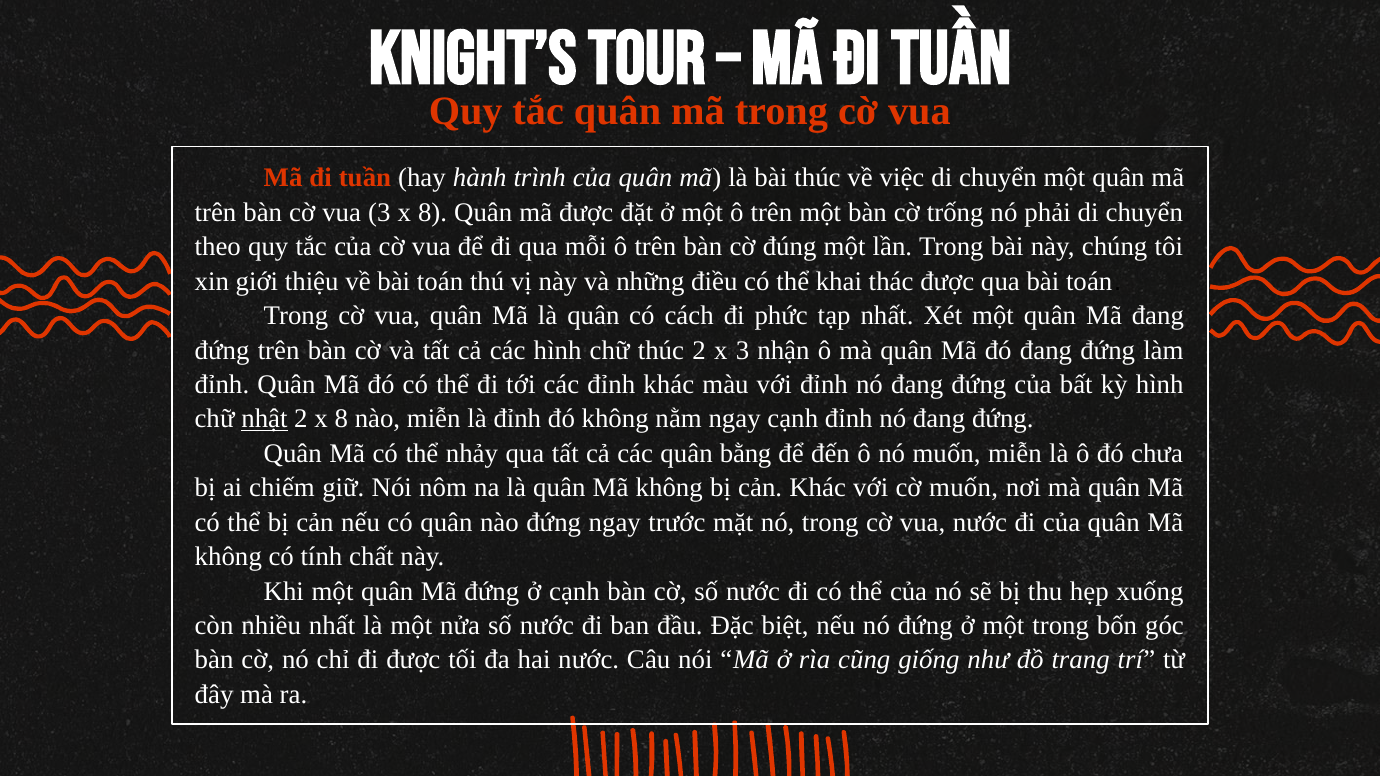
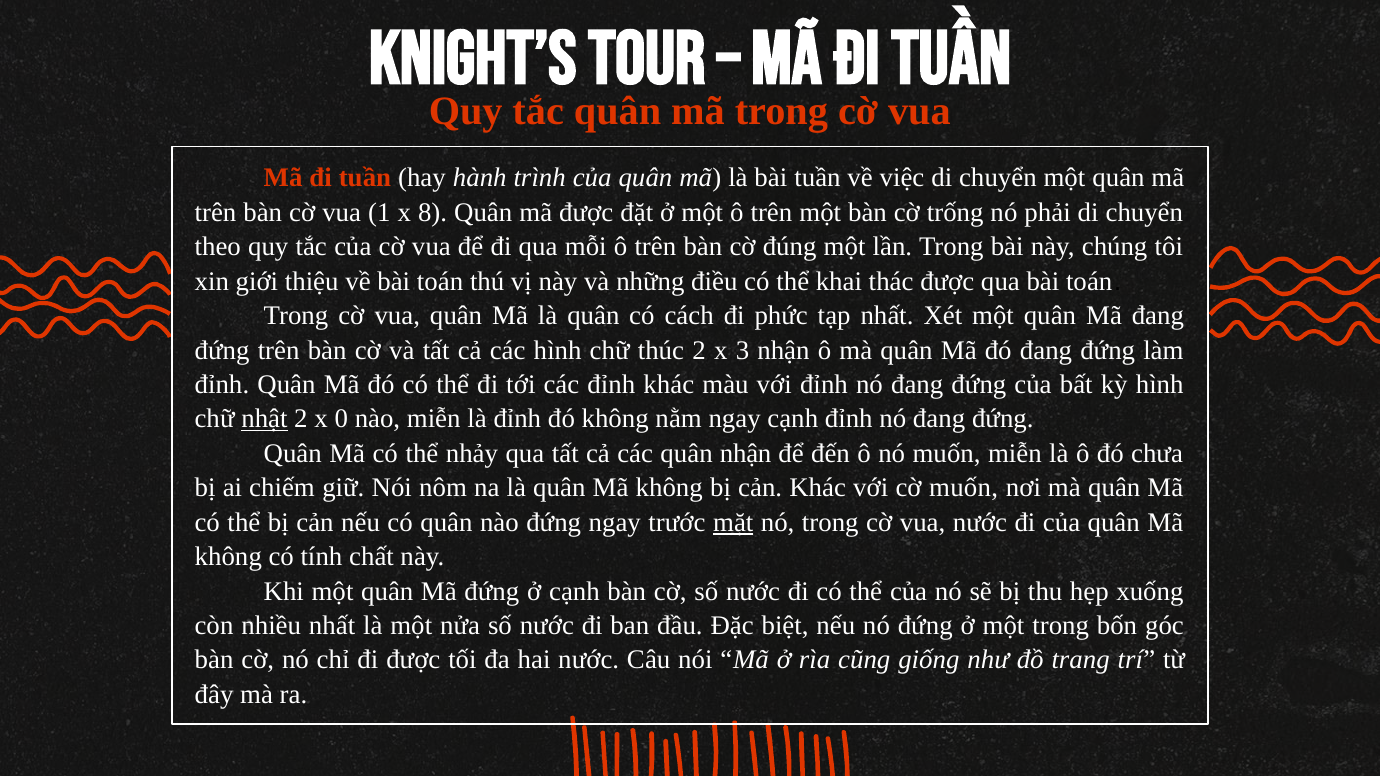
bài thúc: thúc -> tuần
vua 3: 3 -> 1
2 x 8: 8 -> 0
quân bằng: bằng -> nhận
mặt underline: none -> present
